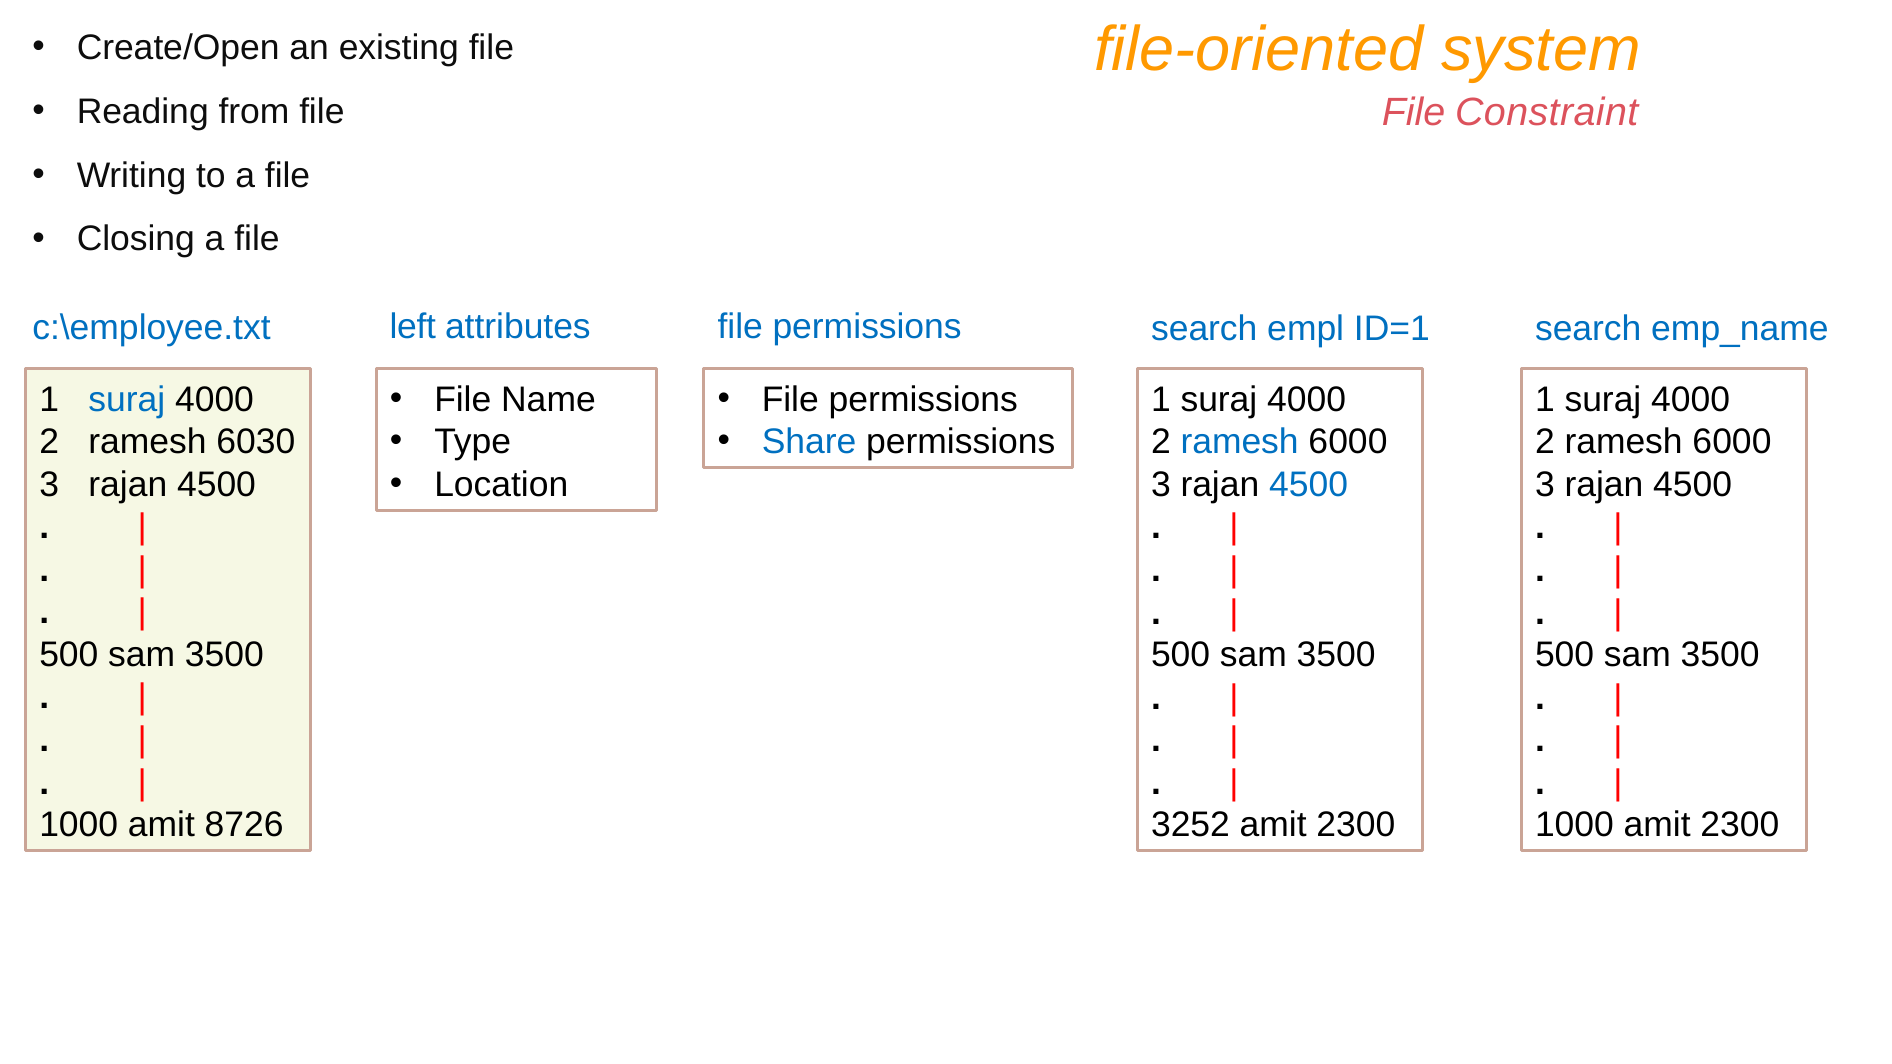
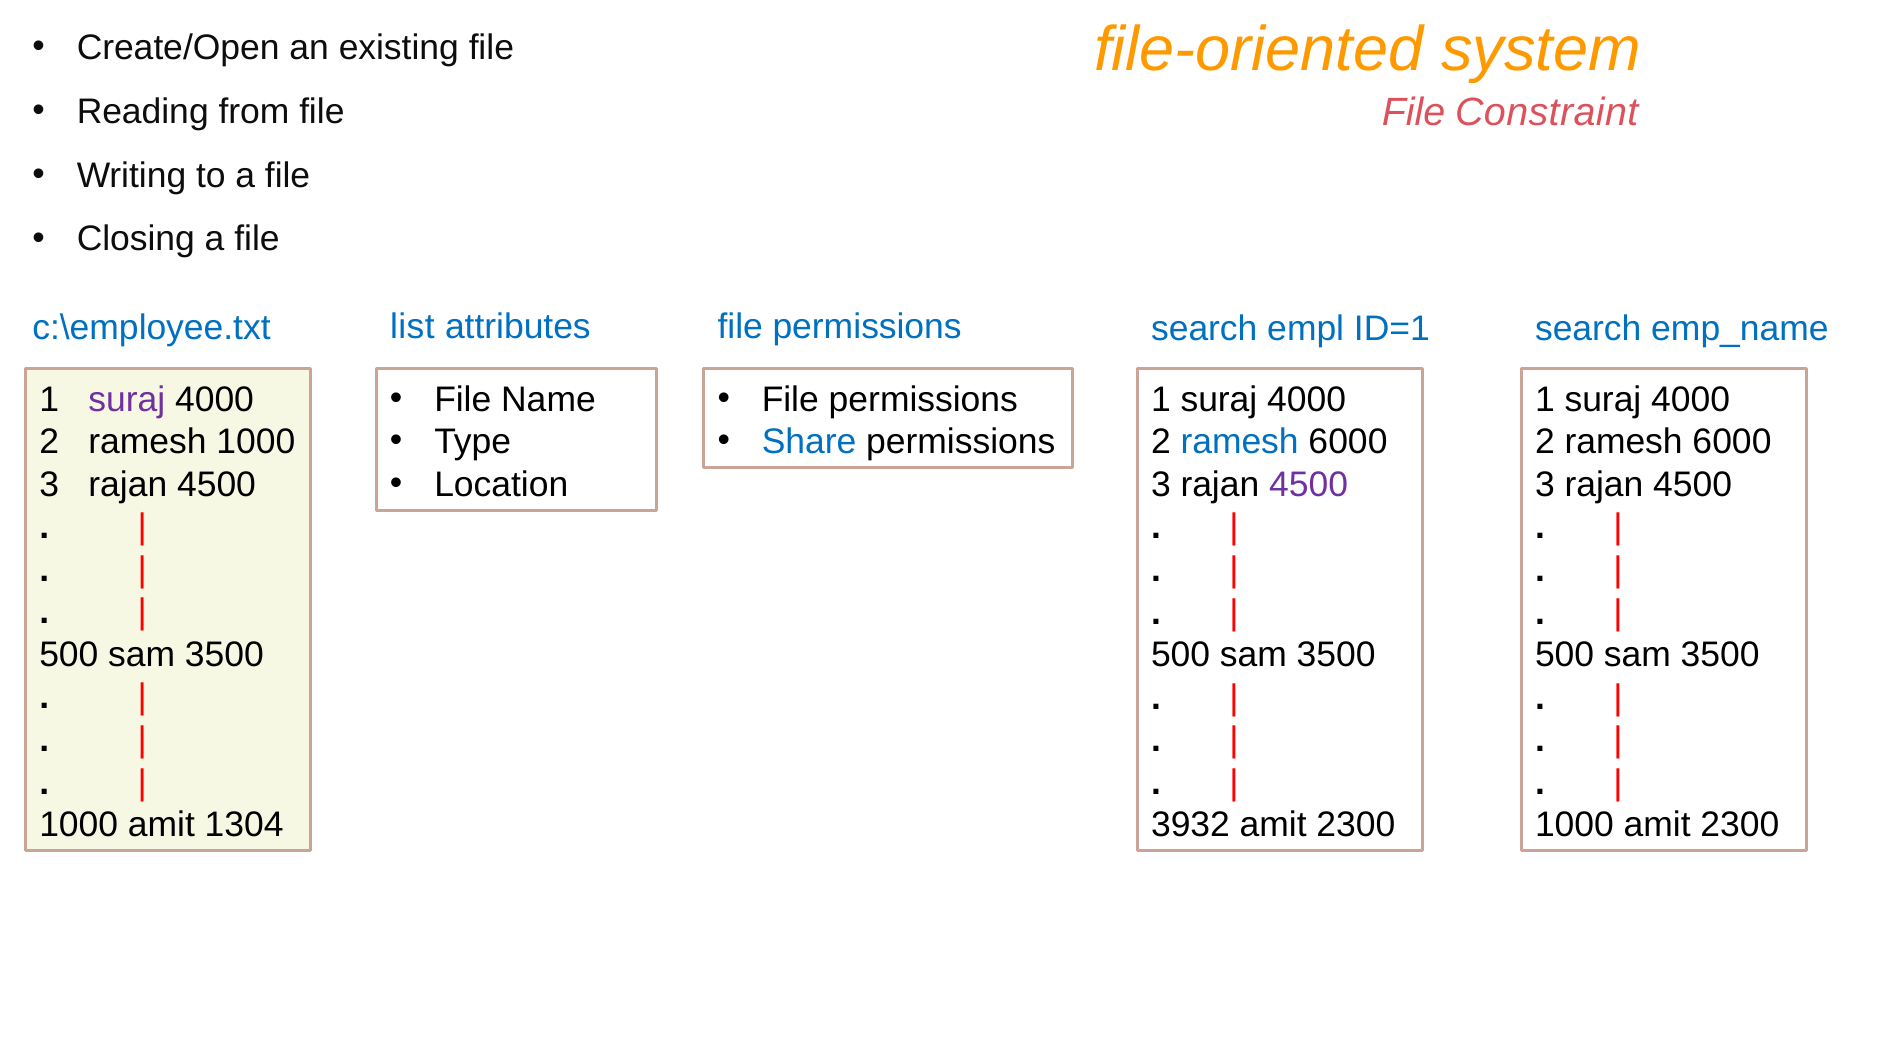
left: left -> list
suraj at (127, 399) colour: blue -> purple
ramesh 6030: 6030 -> 1000
4500 at (1309, 485) colour: blue -> purple
8726: 8726 -> 1304
3252: 3252 -> 3932
